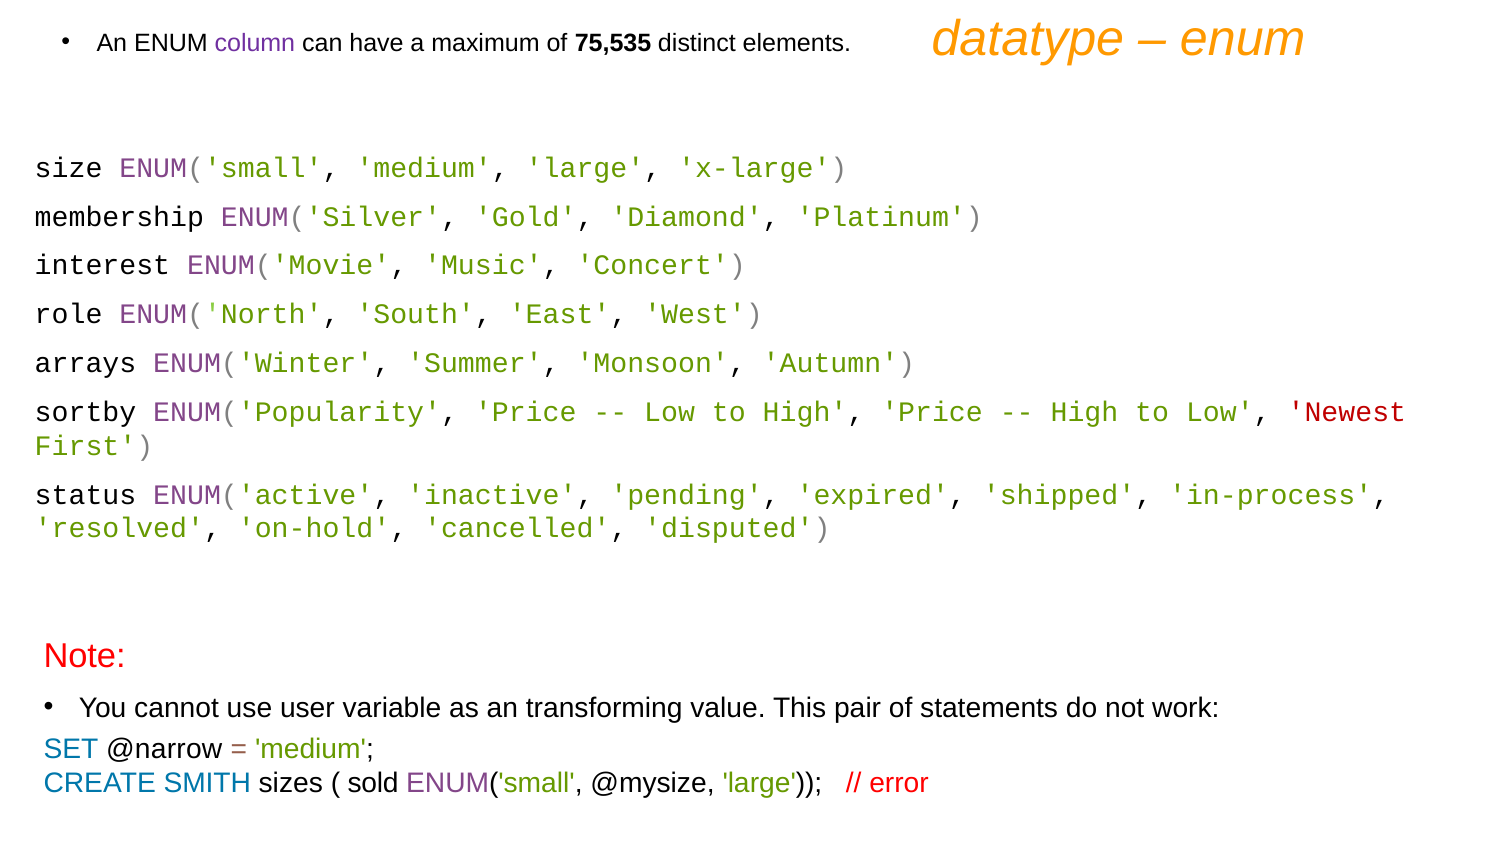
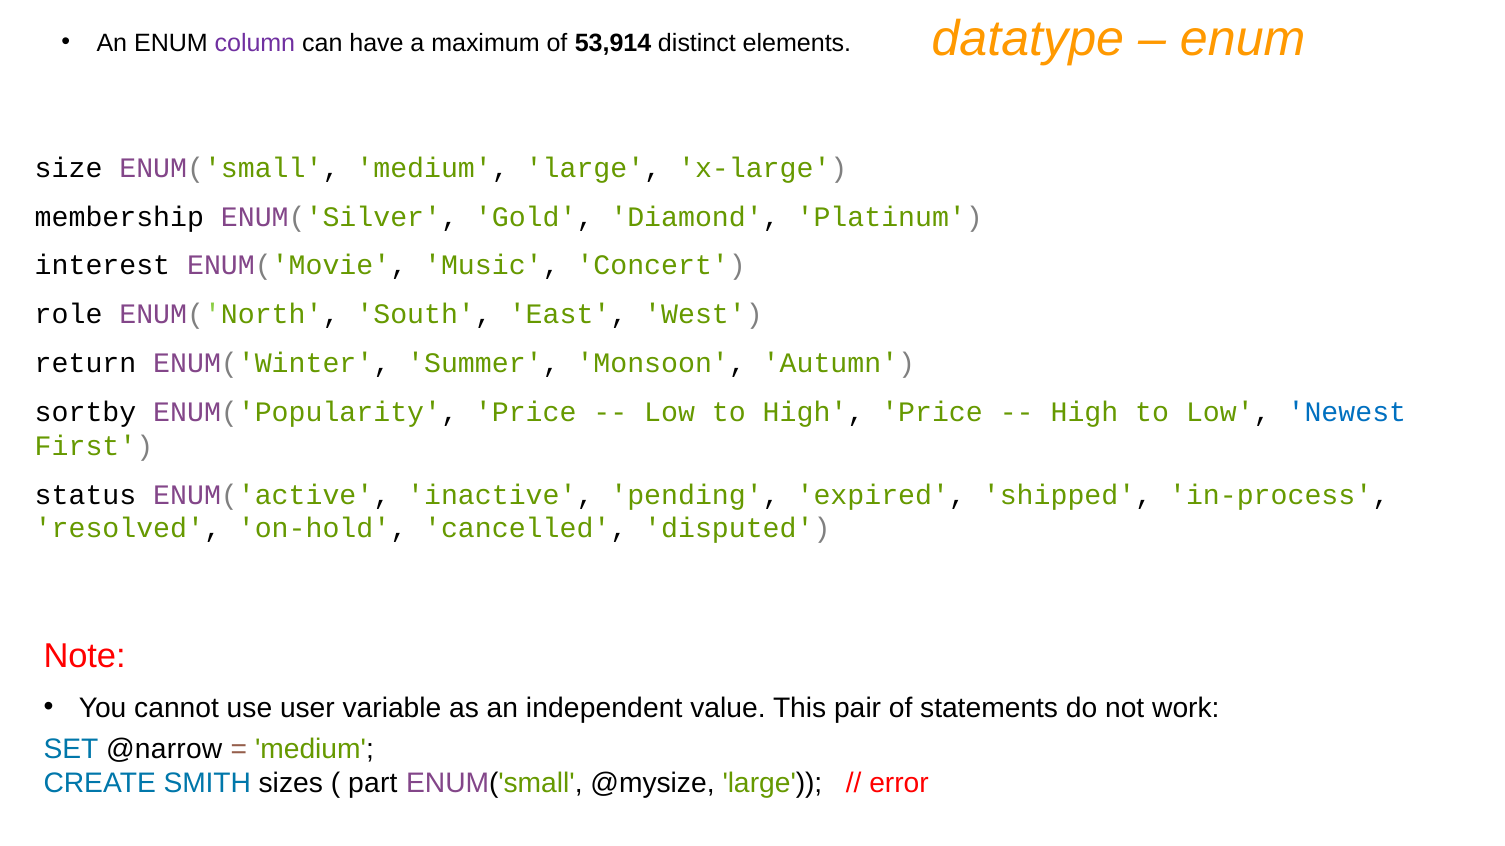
75,535: 75,535 -> 53,914
arrays: arrays -> return
Newest colour: red -> blue
transforming: transforming -> independent
sold: sold -> part
